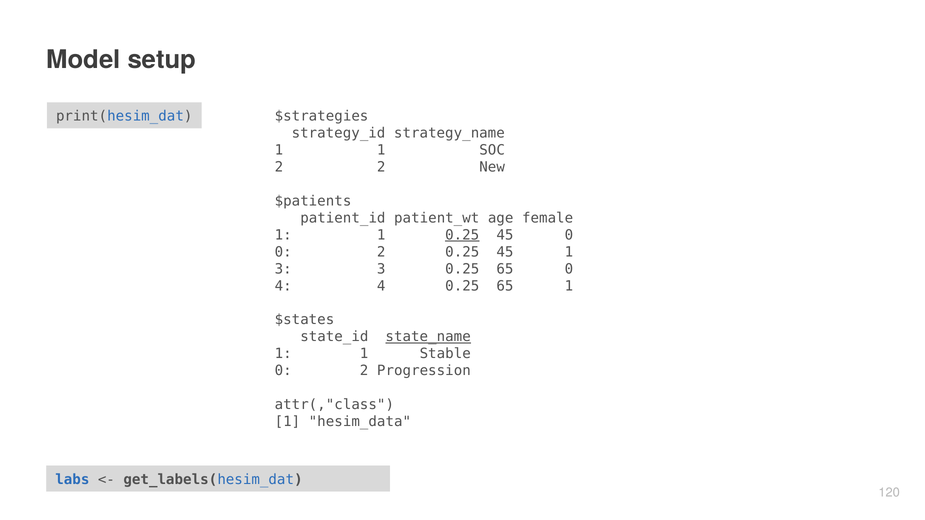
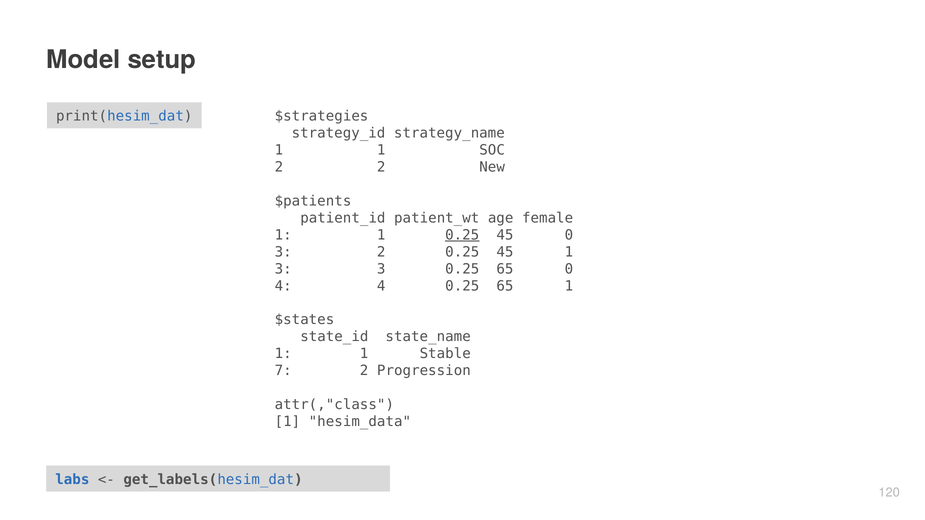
0 at (283, 252): 0 -> 3
state_name underline: present -> none
0 at (283, 371): 0 -> 7
